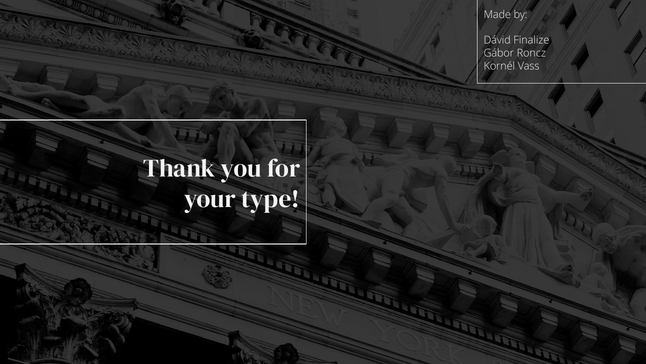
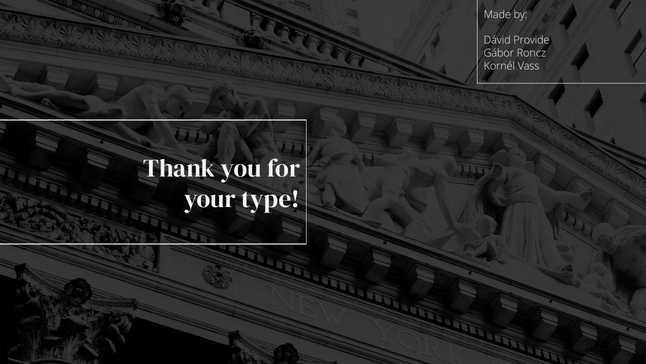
Finalize: Finalize -> Provide
